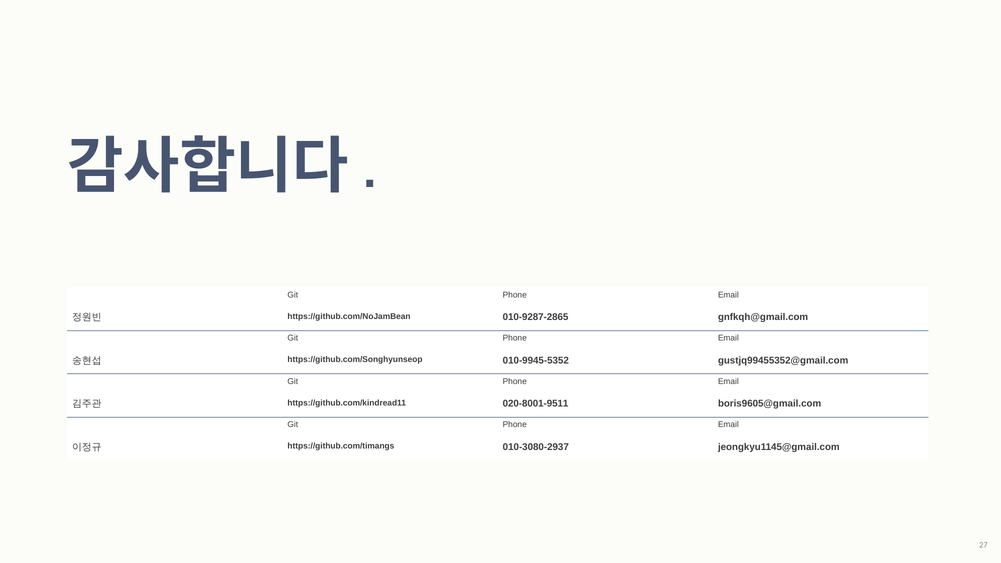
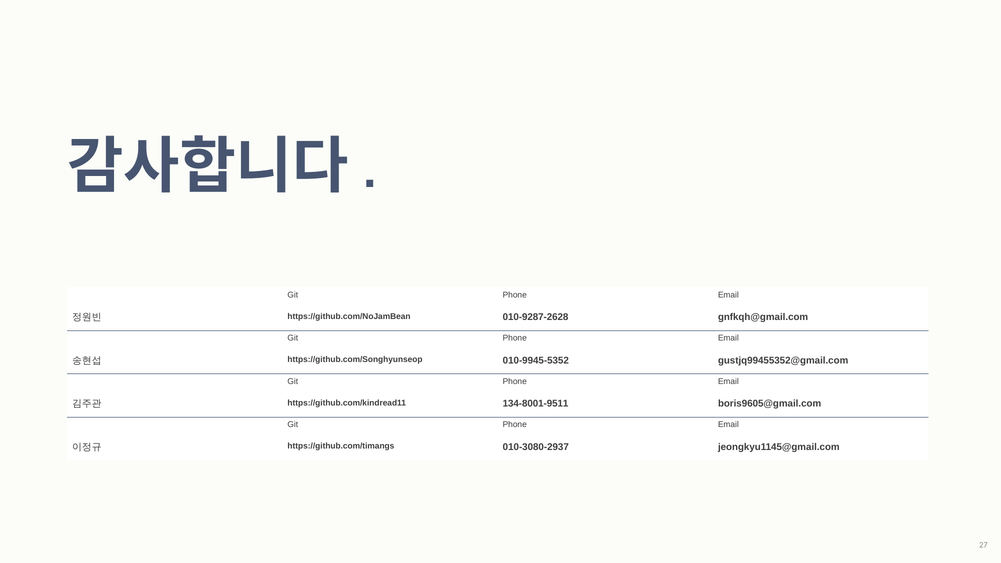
010-9287-2865: 010-9287-2865 -> 010-9287-2628
020-8001-9511: 020-8001-9511 -> 134-8001-9511
